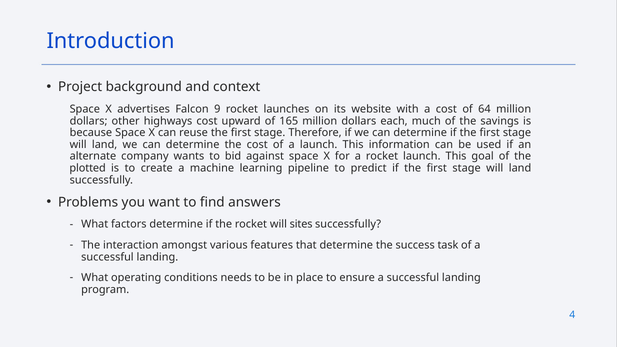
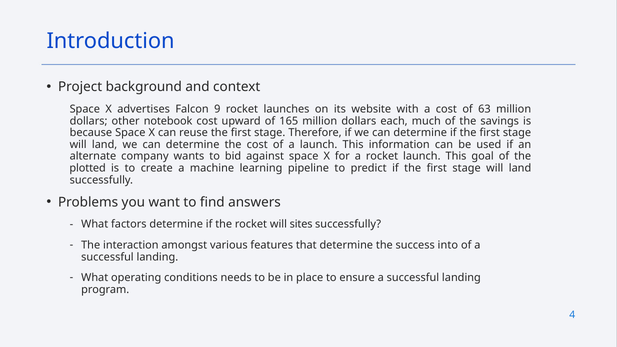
64: 64 -> 63
highways: highways -> notebook
task: task -> into
